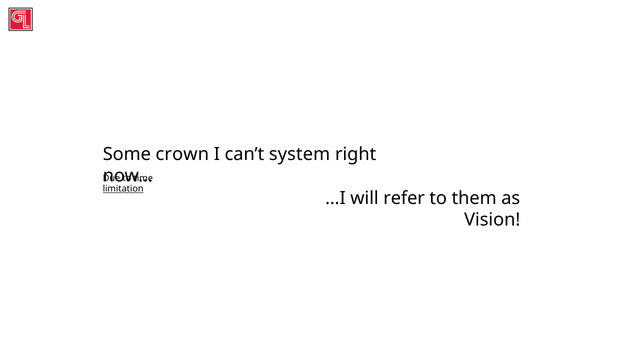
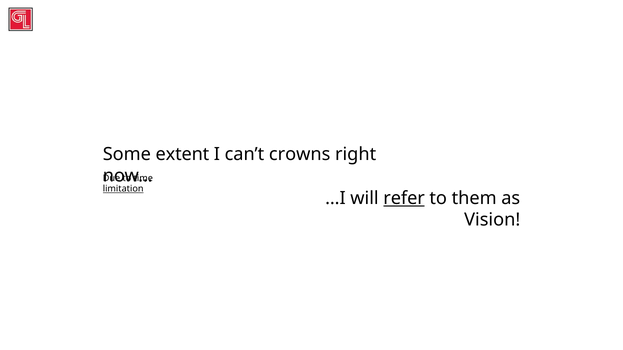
crown: crown -> extent
system: system -> crowns
refer underline: none -> present
